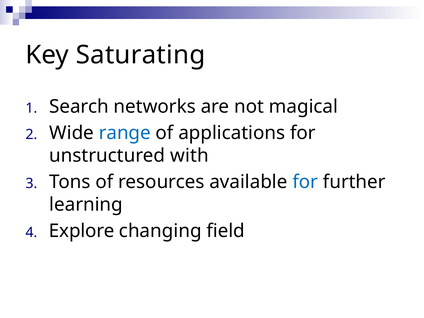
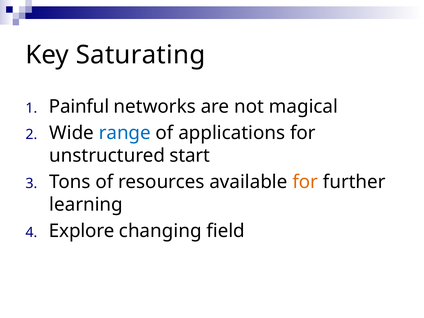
Search: Search -> Painful
with: with -> start
for at (305, 182) colour: blue -> orange
